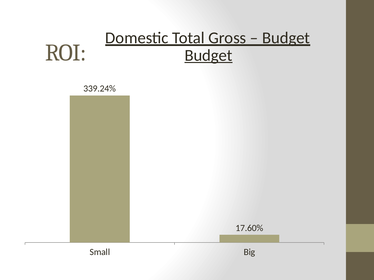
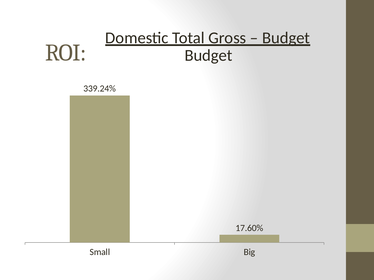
Budget at (208, 55) underline: present -> none
